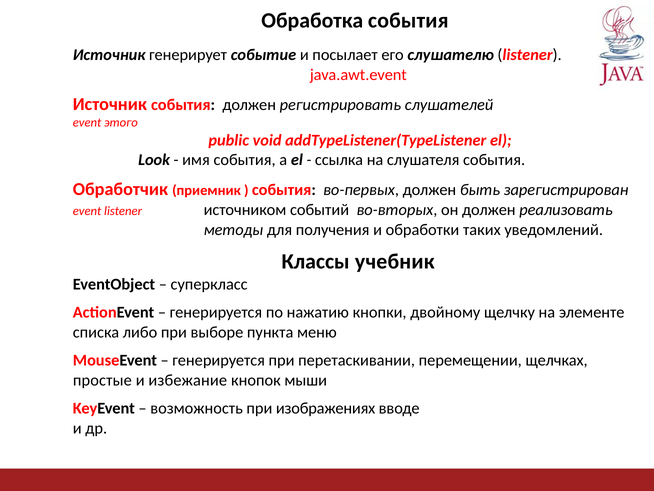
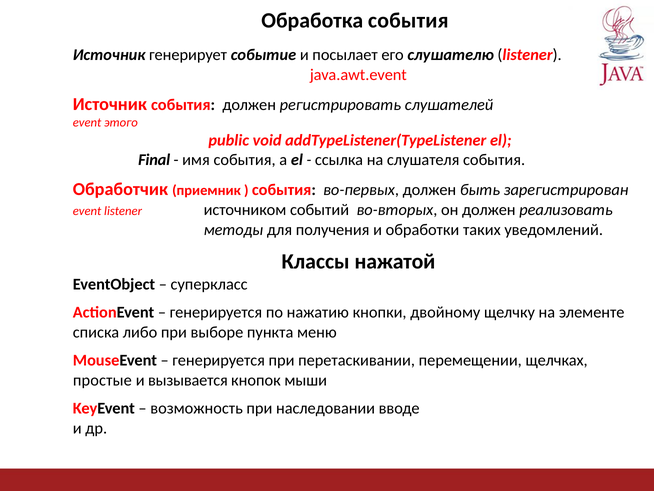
Look: Look -> Final
учебник: учебник -> нажатой
избежание: избежание -> вызывается
изображениях: изображениях -> наследовании
